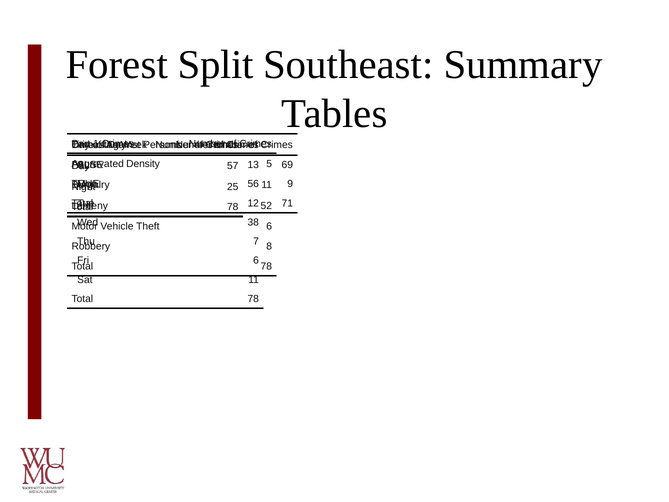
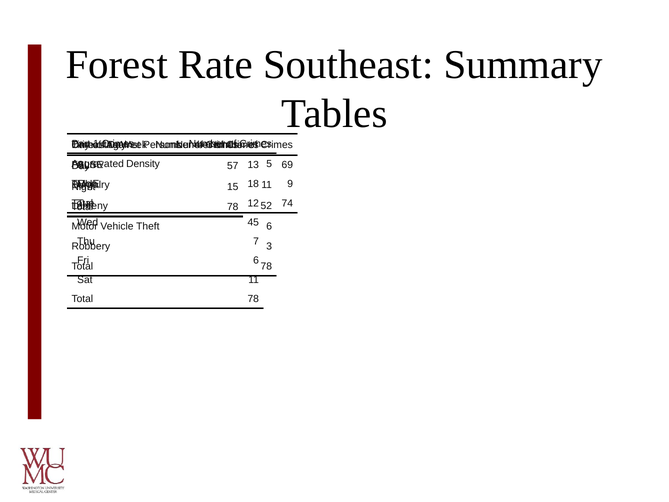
Split: Split -> Rate
56: 56 -> 18
25: 25 -> 15
71: 71 -> 74
38: 38 -> 45
8: 8 -> 3
